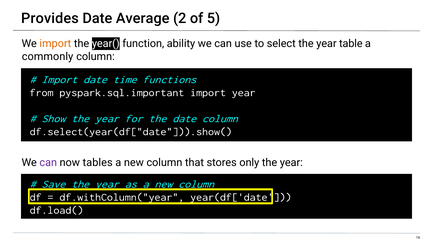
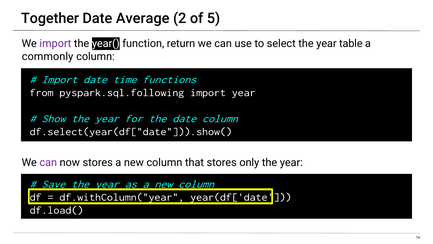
Provides: Provides -> Together
import at (55, 44) colour: orange -> purple
ability: ability -> return
pyspark.sql.important: pyspark.sql.important -> pyspark.sql.following
now tables: tables -> stores
